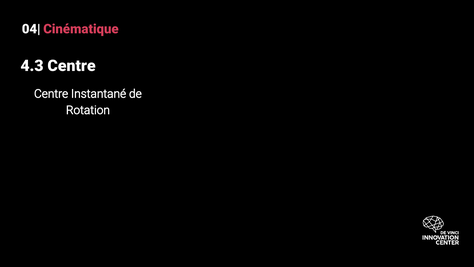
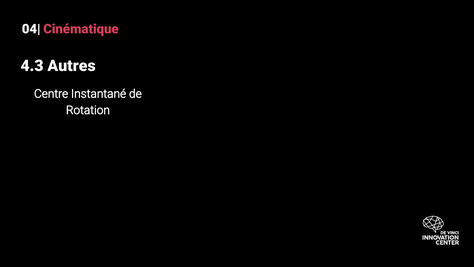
4.3 Centre: Centre -> Autres
